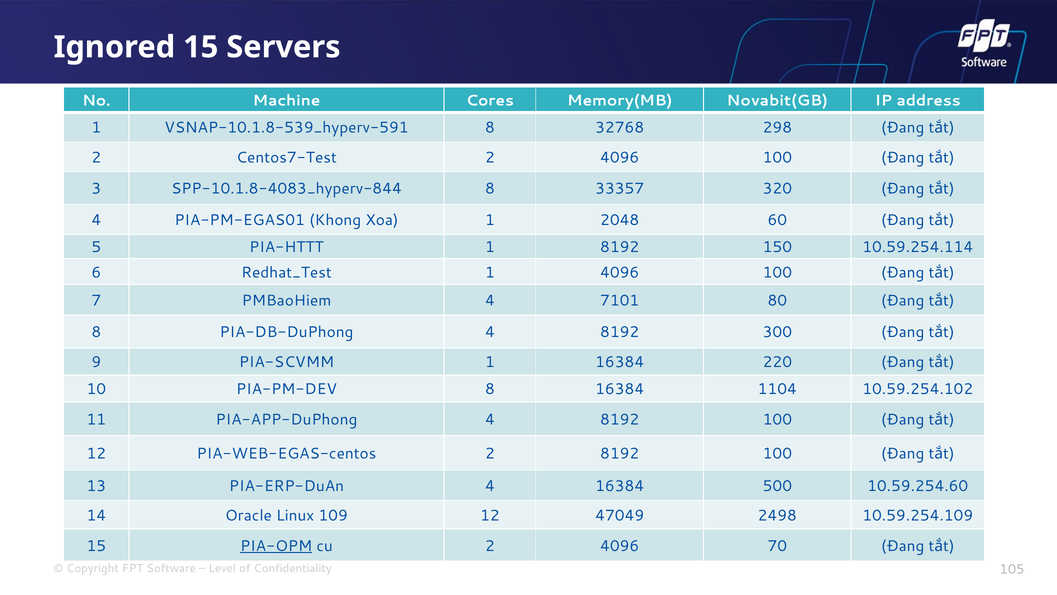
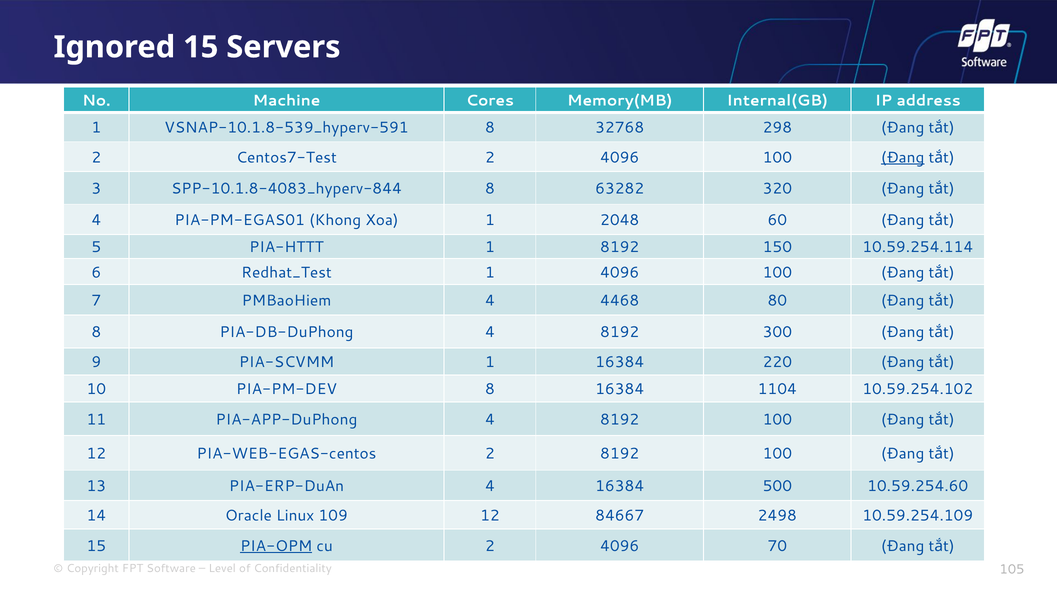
Novabit(GB: Novabit(GB -> Internal(GB
Đang at (903, 157) underline: none -> present
33357: 33357 -> 63282
7101: 7101 -> 4468
47049: 47049 -> 84667
